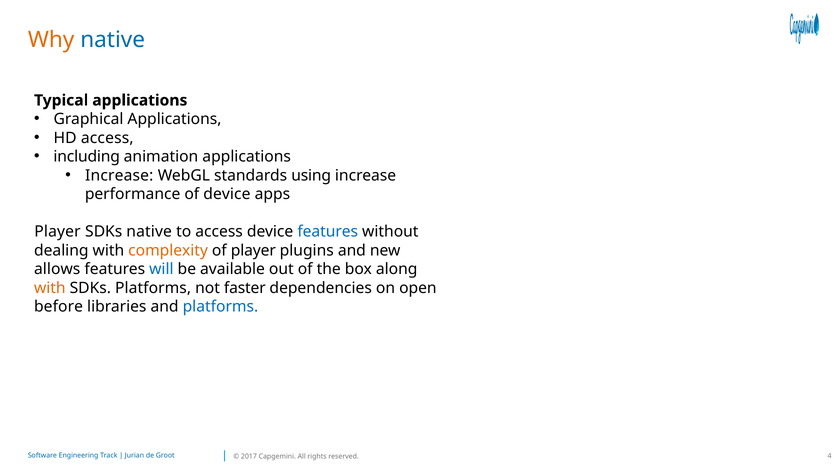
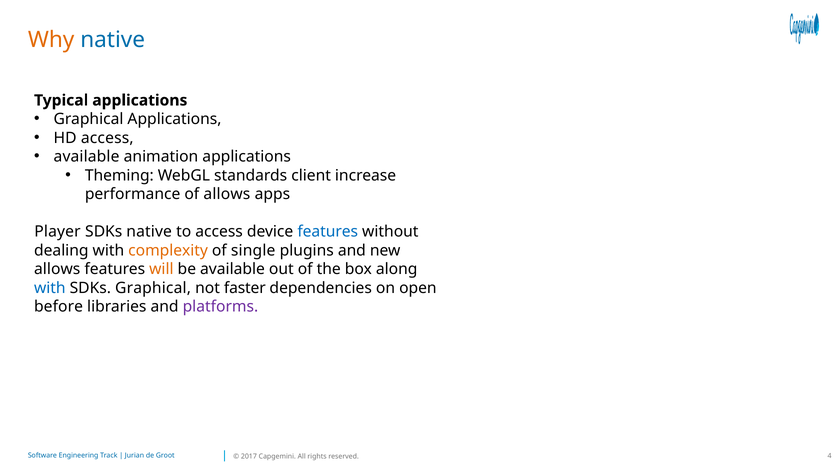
including at (87, 157): including -> available
Increase at (119, 175): Increase -> Theming
using: using -> client
of device: device -> allows
of player: player -> single
will colour: blue -> orange
with at (50, 288) colour: orange -> blue
SDKs Platforms: Platforms -> Graphical
platforms at (220, 307) colour: blue -> purple
